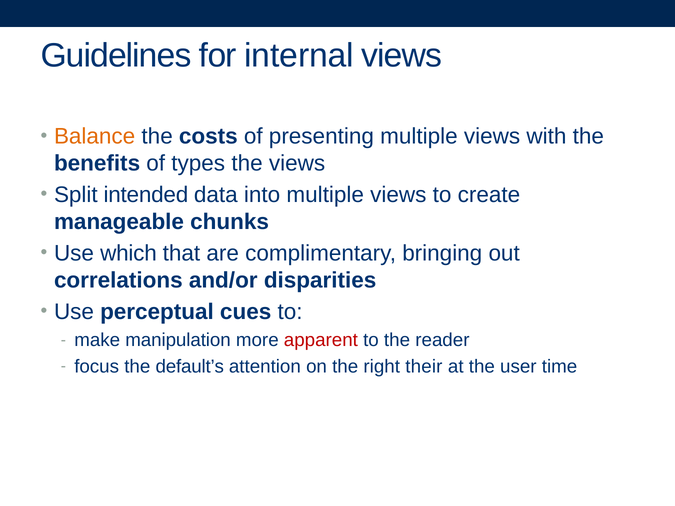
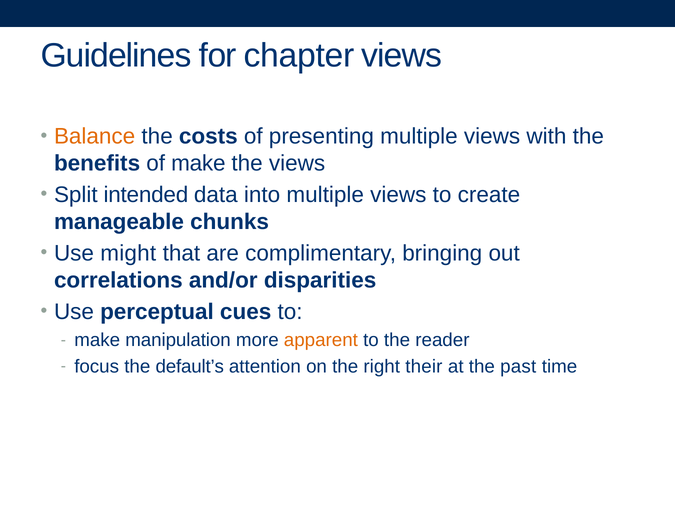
internal: internal -> chapter
of types: types -> make
which: which -> might
apparent colour: red -> orange
user: user -> past
